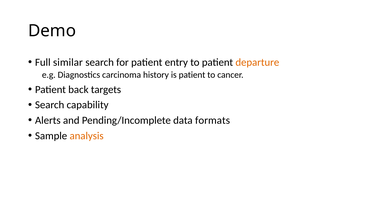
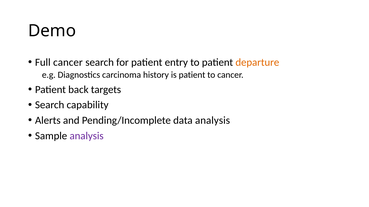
Full similar: similar -> cancer
data formats: formats -> analysis
analysis at (87, 136) colour: orange -> purple
